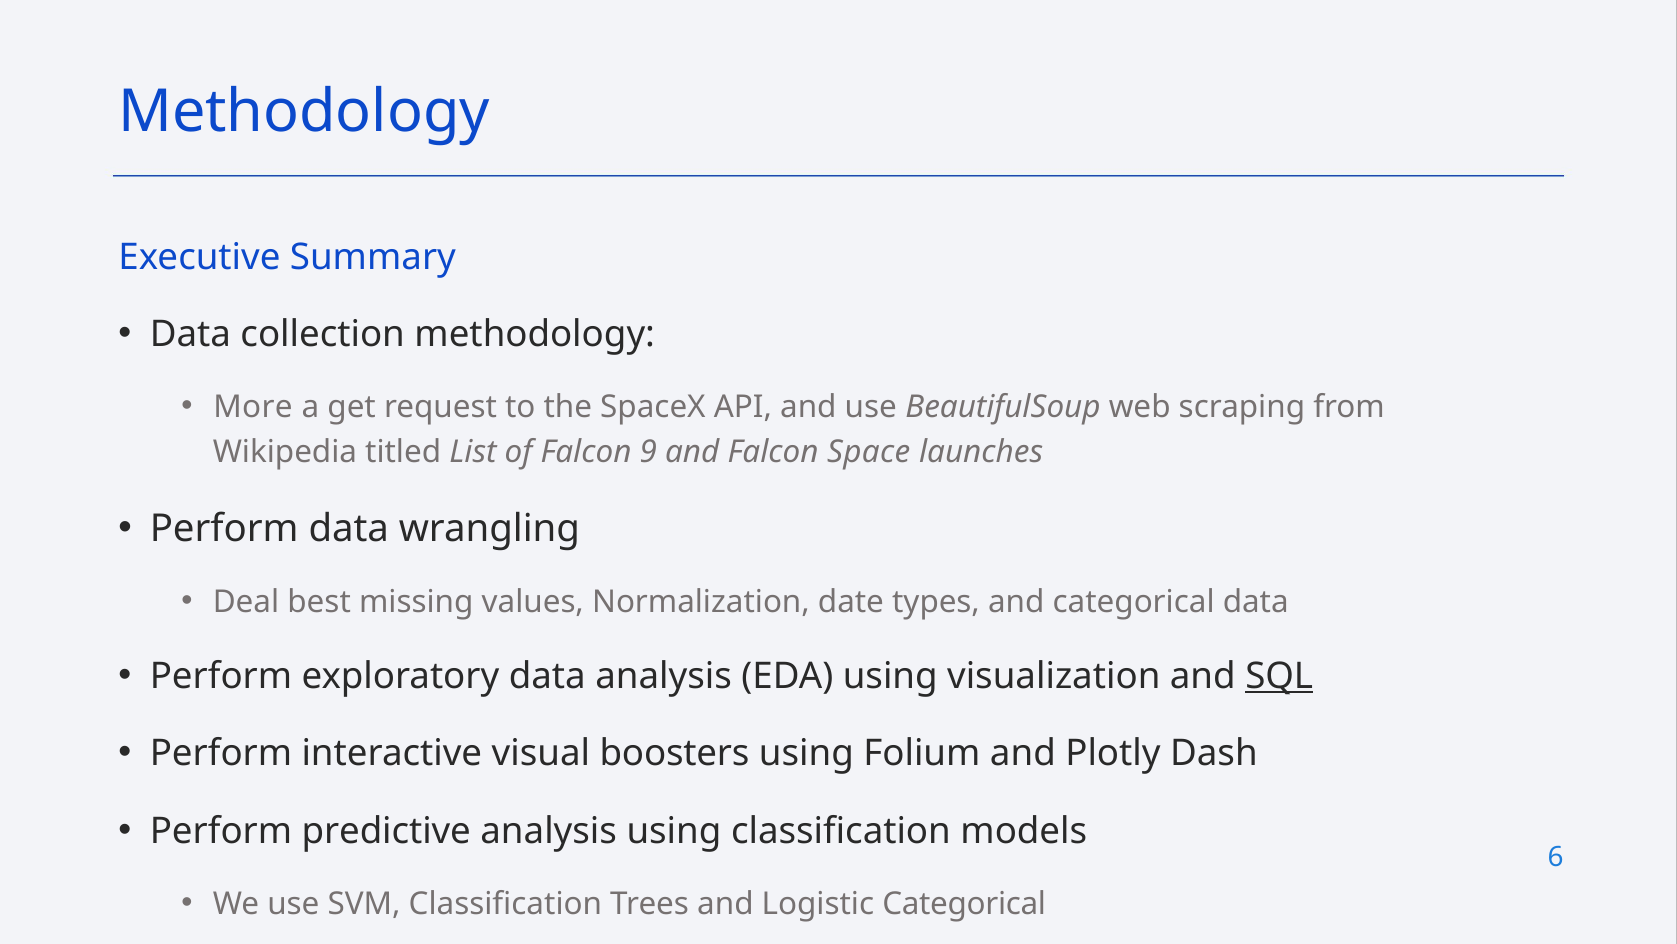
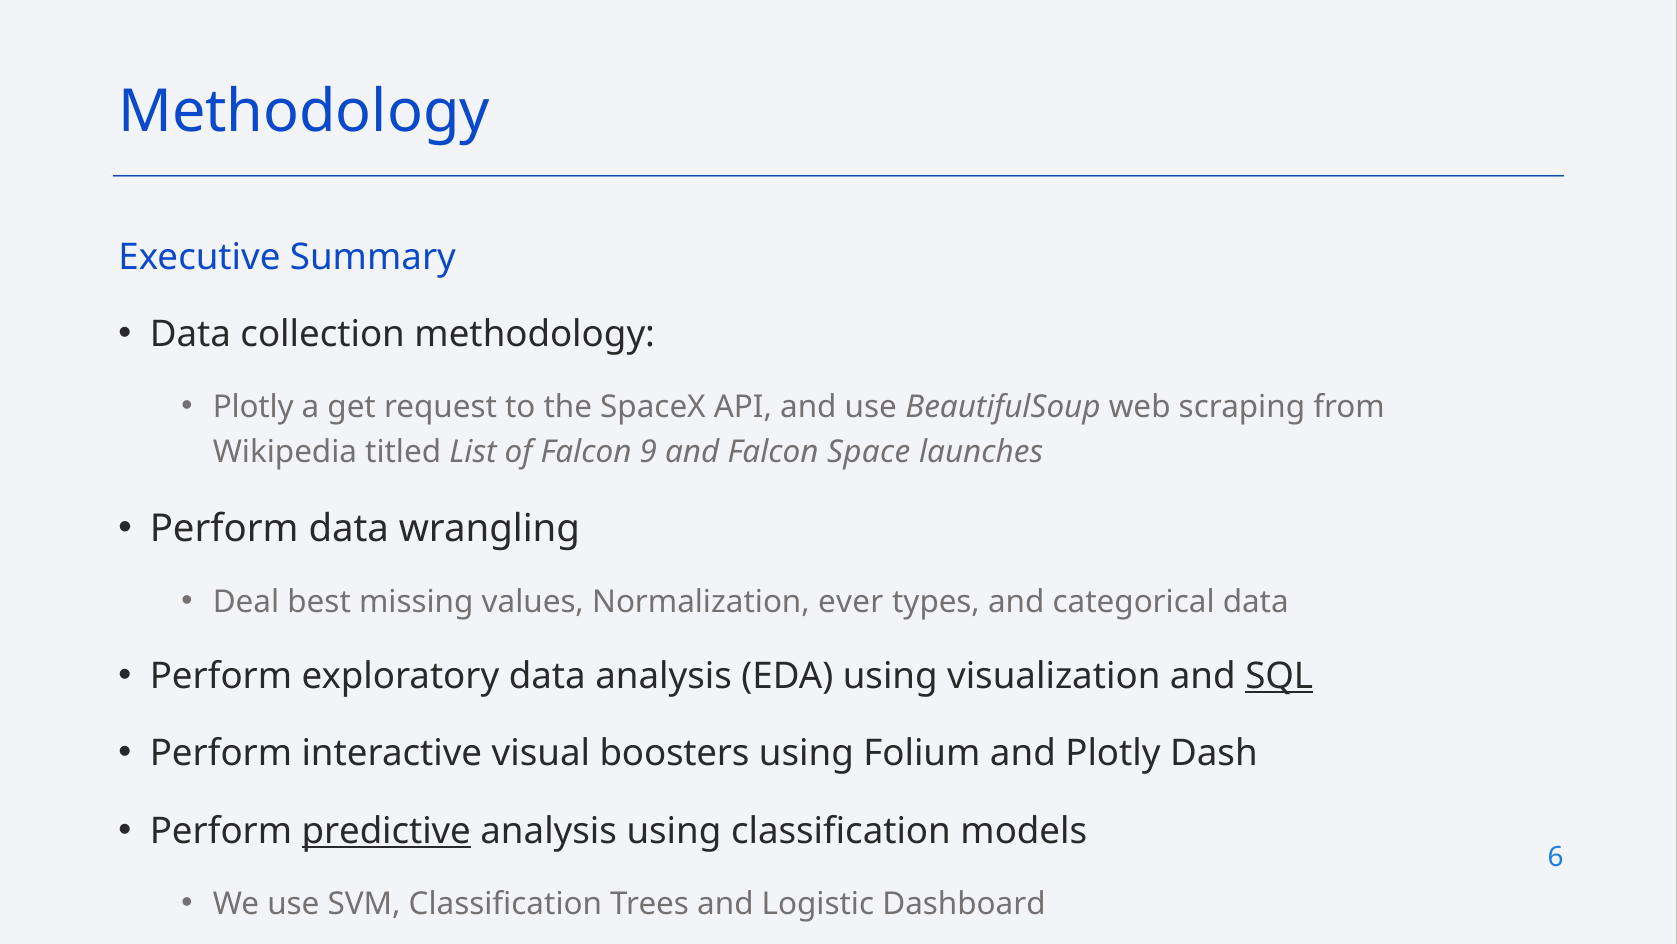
More at (253, 407): More -> Plotly
date: date -> ever
predictive underline: none -> present
Logistic Categorical: Categorical -> Dashboard
